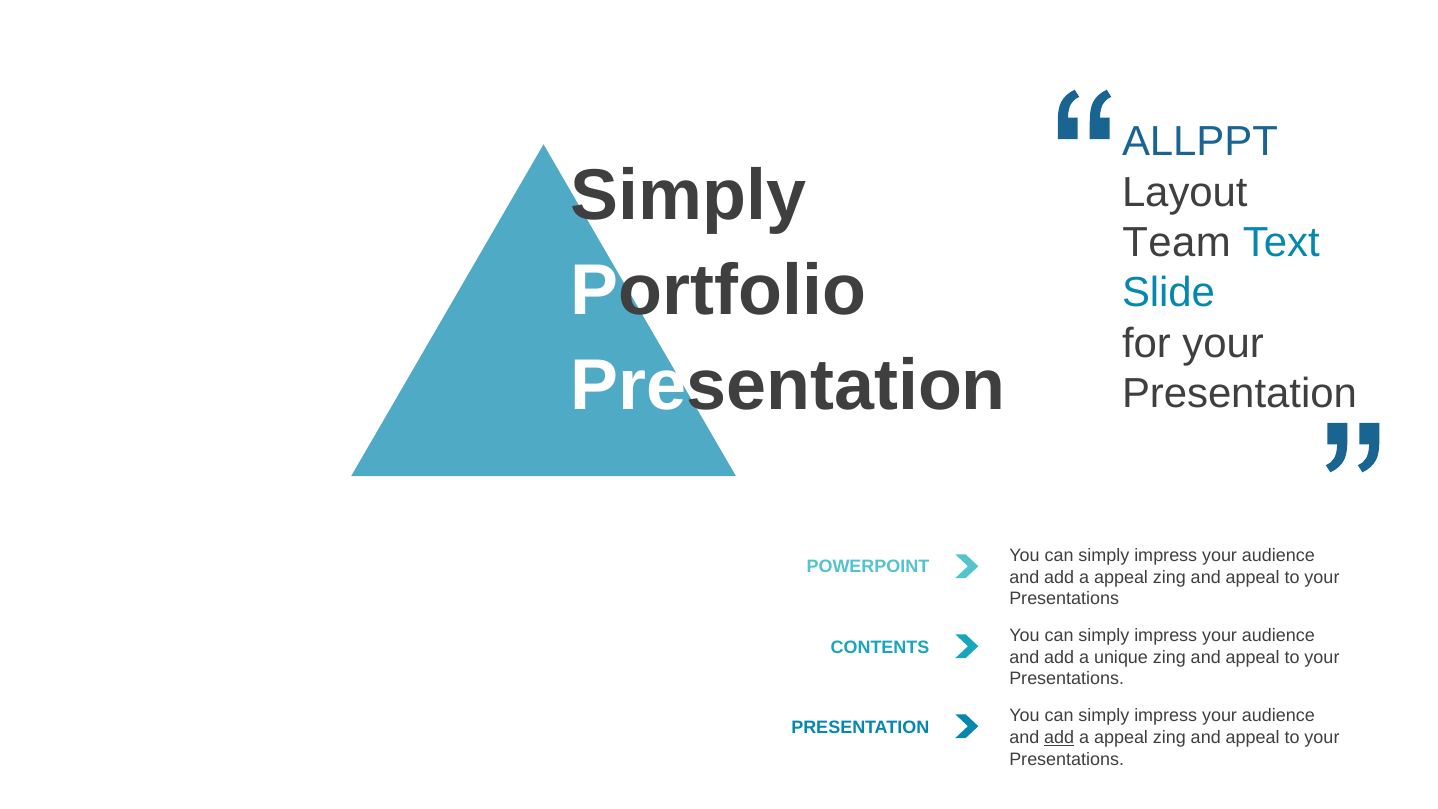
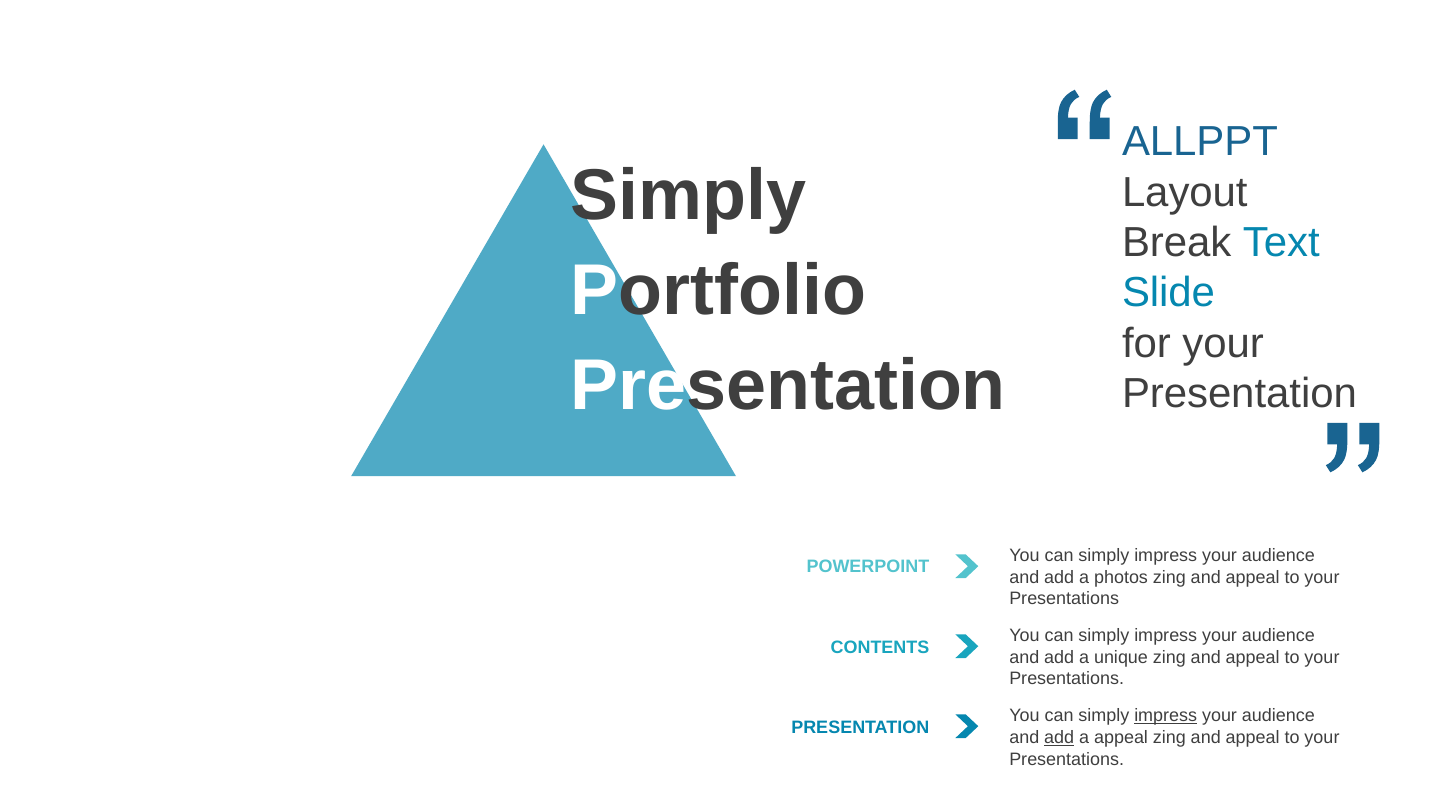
Team: Team -> Break
appeal at (1121, 577): appeal -> photos
impress at (1166, 716) underline: none -> present
